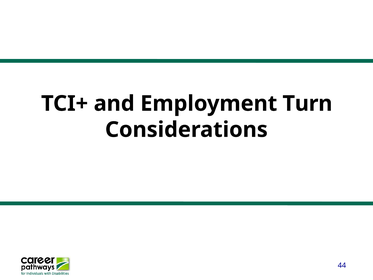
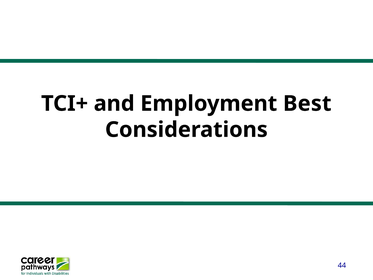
Turn: Turn -> Best
